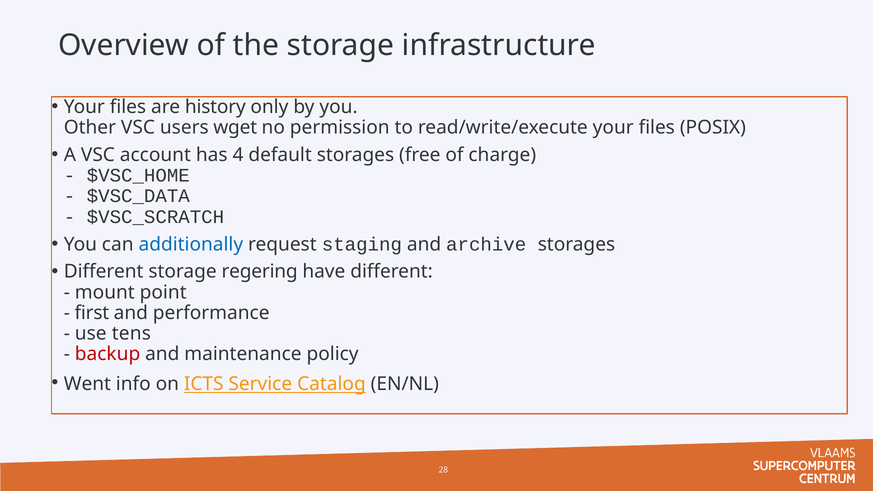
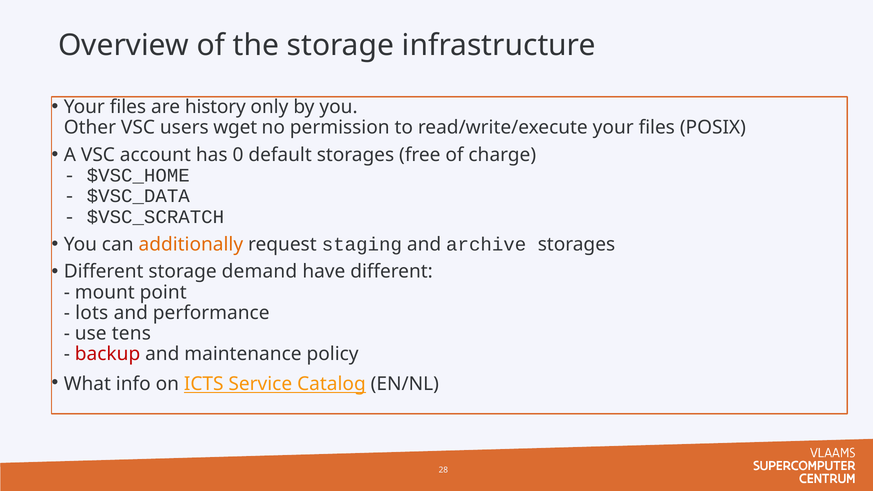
4: 4 -> 0
additionally colour: blue -> orange
regering: regering -> demand
first: first -> lots
Went: Went -> What
